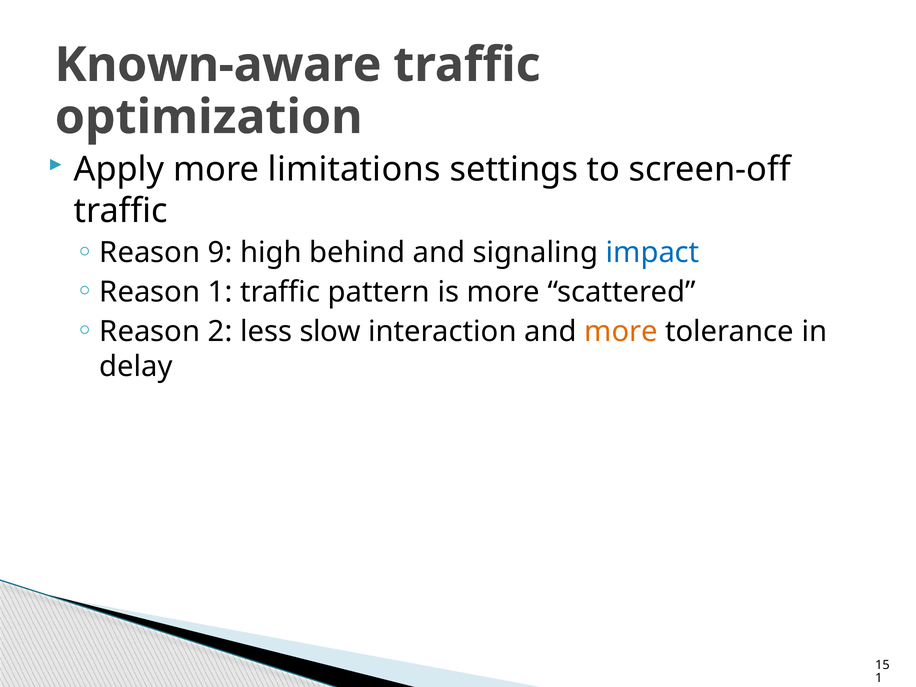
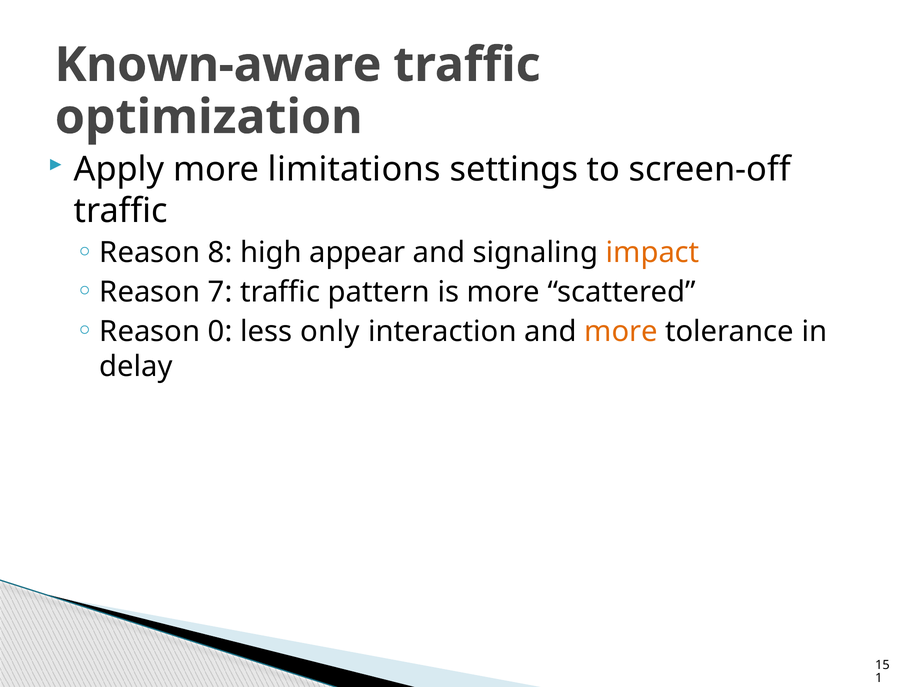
9: 9 -> 8
behind: behind -> appear
impact colour: blue -> orange
Reason 1: 1 -> 7
2: 2 -> 0
slow: slow -> only
